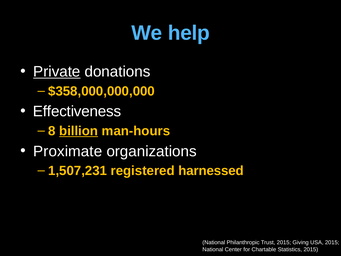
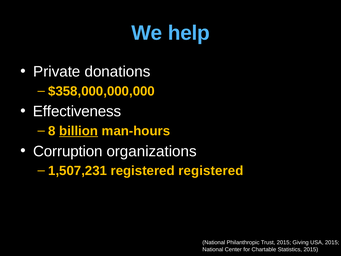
Private underline: present -> none
Proximate: Proximate -> Corruption
registered harnessed: harnessed -> registered
